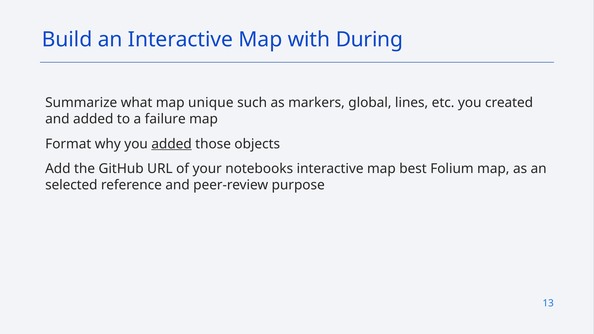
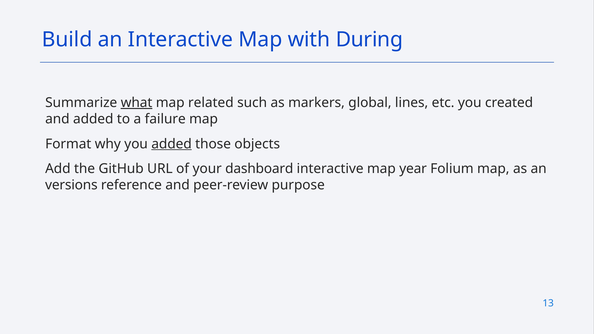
what underline: none -> present
unique: unique -> related
notebooks: notebooks -> dashboard
best: best -> year
selected: selected -> versions
